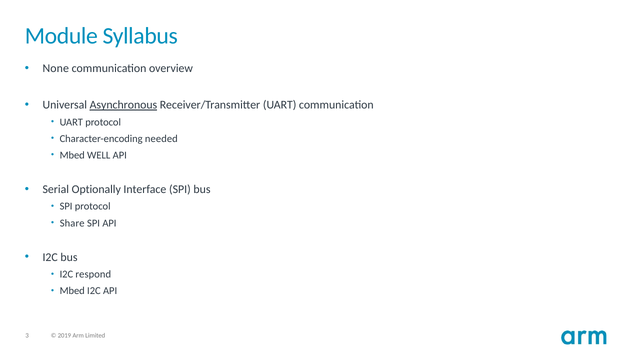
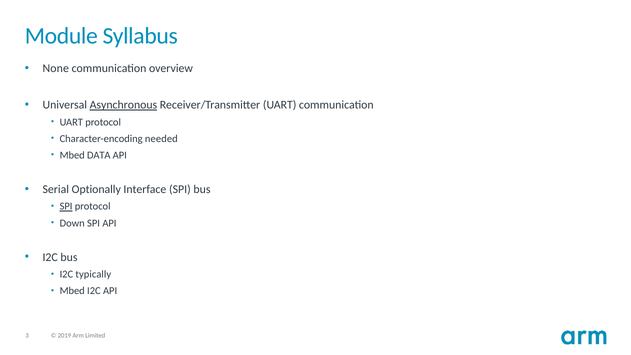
WELL: WELL -> DATA
SPI at (66, 206) underline: none -> present
Share: Share -> Down
respond: respond -> typically
